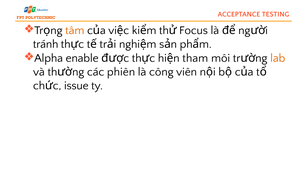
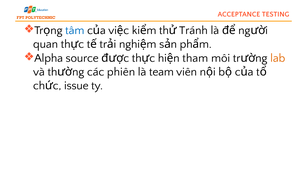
tâm colour: orange -> blue
Focus: Focus -> Tránh
tránh: tránh -> quan
enable: enable -> source
công: công -> team
